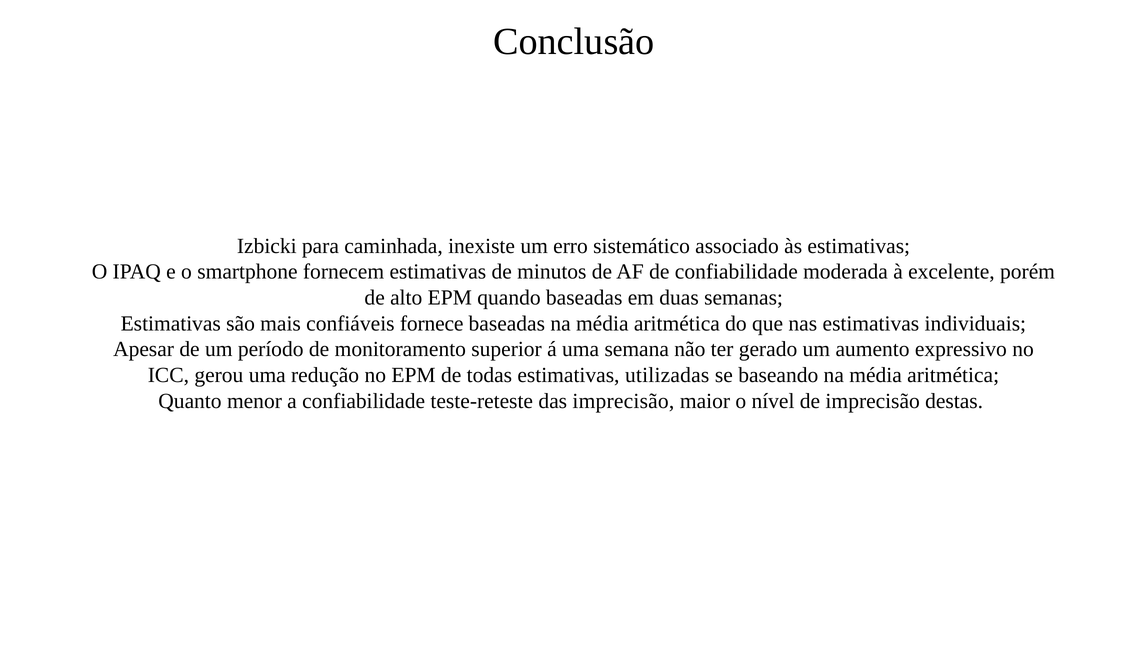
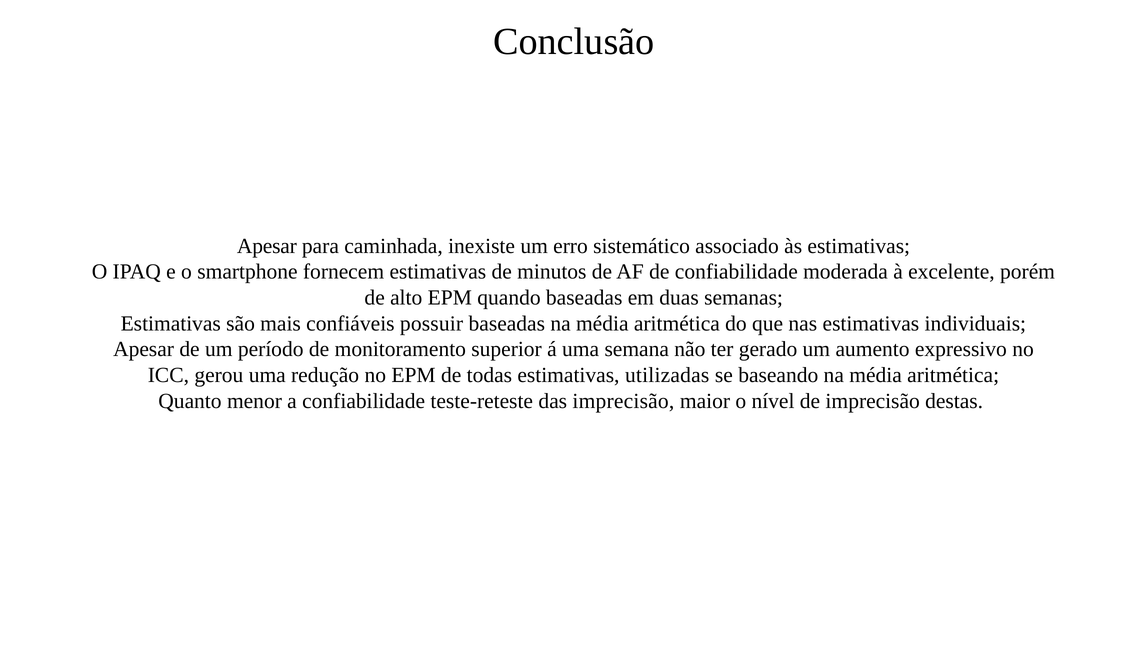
Izbicki at (267, 246): Izbicki -> Apesar
fornece: fornece -> possuir
